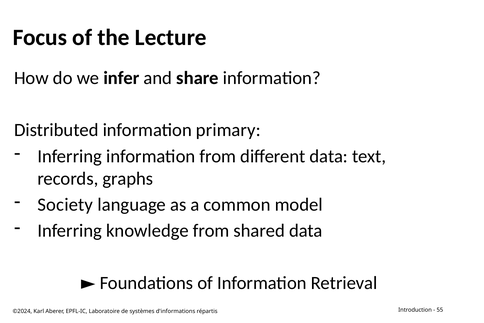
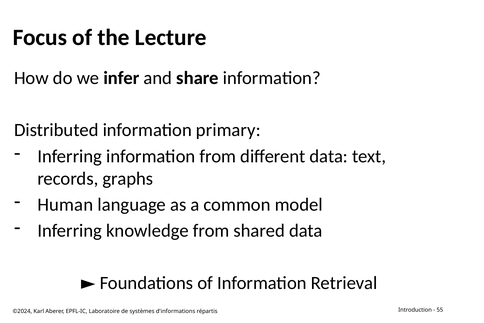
Society: Society -> Human
